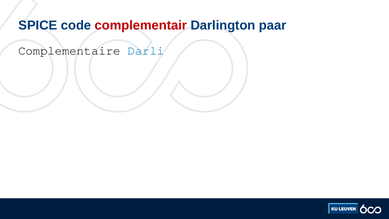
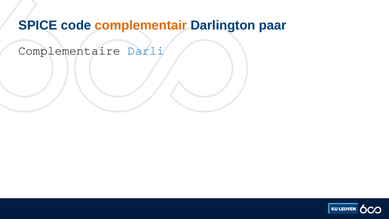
complementair colour: red -> orange
